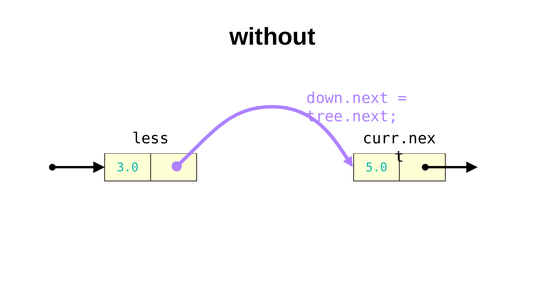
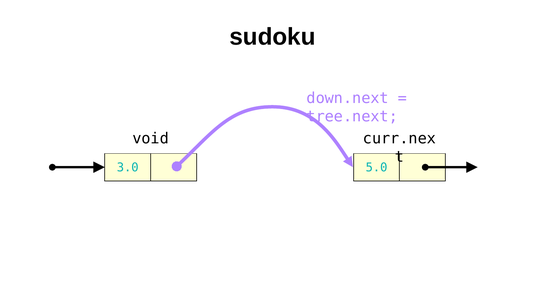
without: without -> sudoku
less: less -> void
